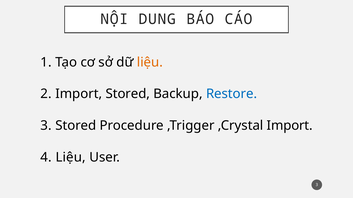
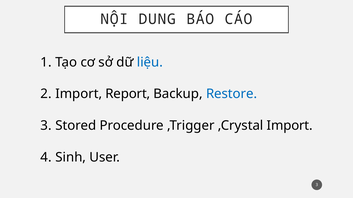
liệu at (150, 62) colour: orange -> blue
Import Stored: Stored -> Report
Liệu at (71, 158): Liệu -> Sinh
